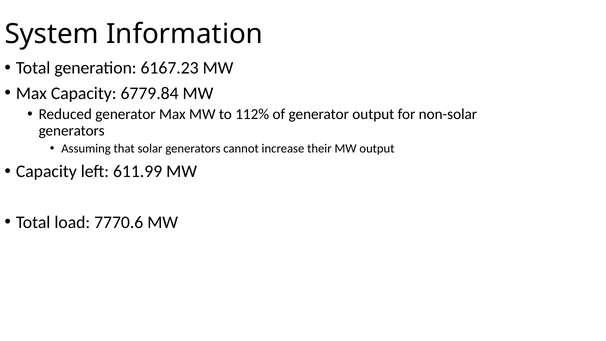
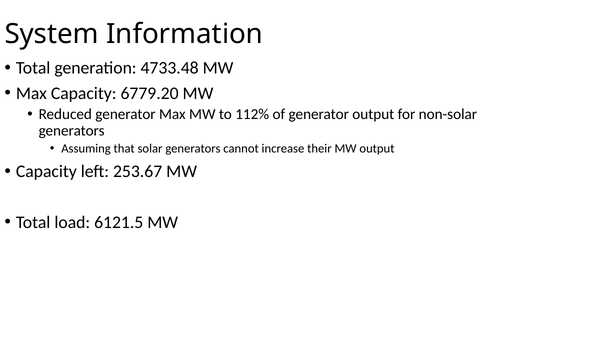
6167.23: 6167.23 -> 4733.48
6779.84: 6779.84 -> 6779.20
611.99: 611.99 -> 253.67
7770.6: 7770.6 -> 6121.5
